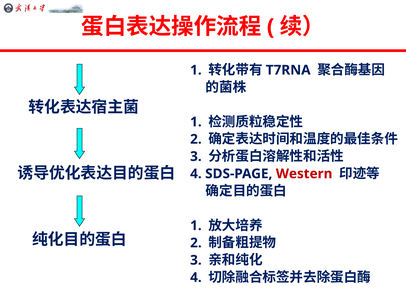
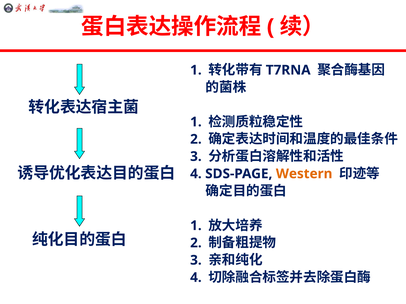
Western colour: red -> orange
